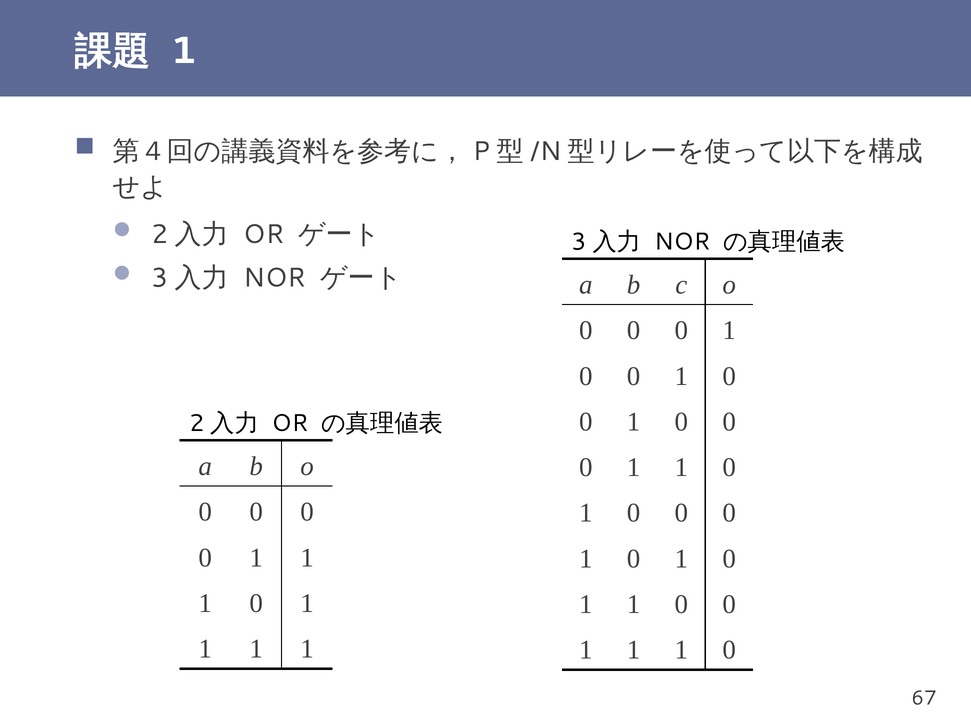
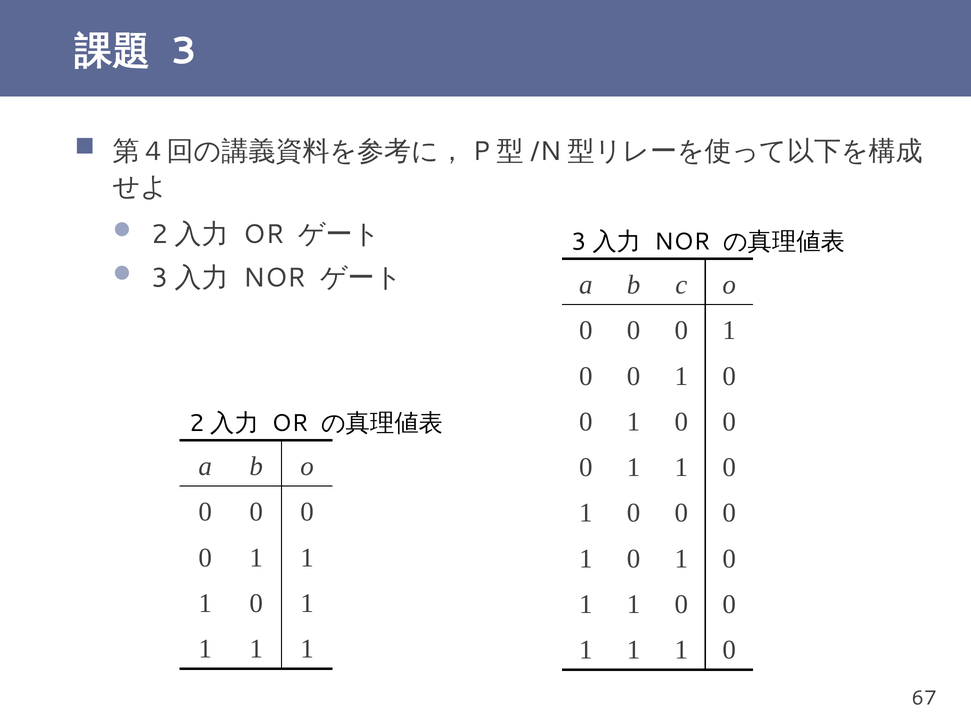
1 at (184, 51): 1 -> 3
